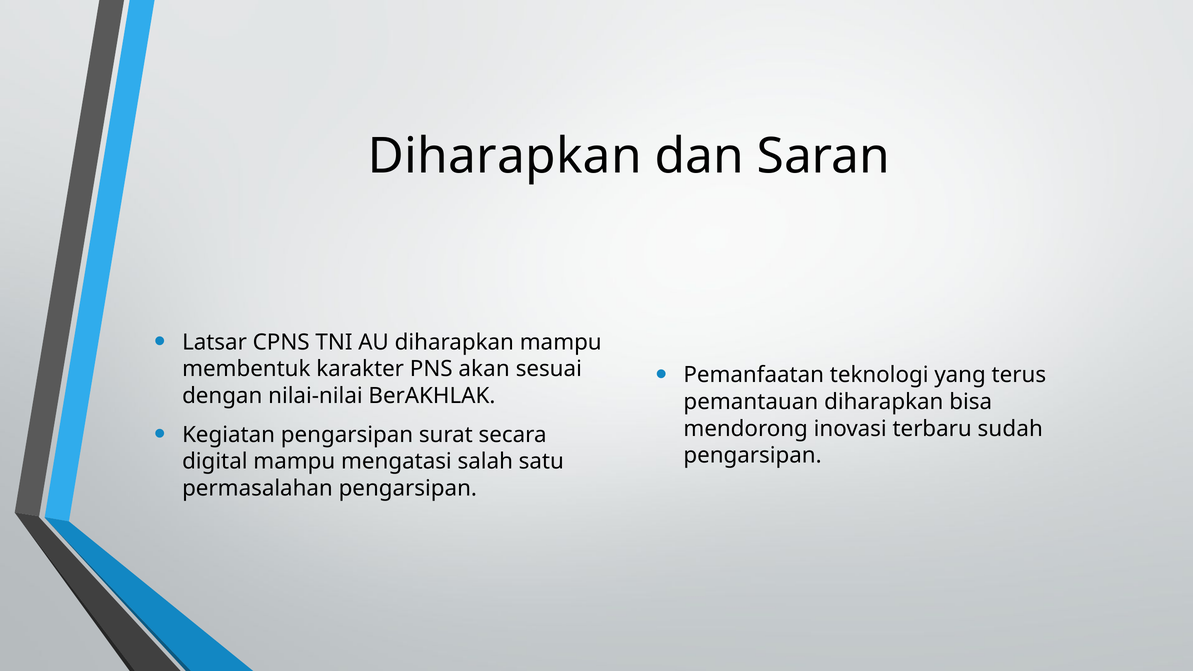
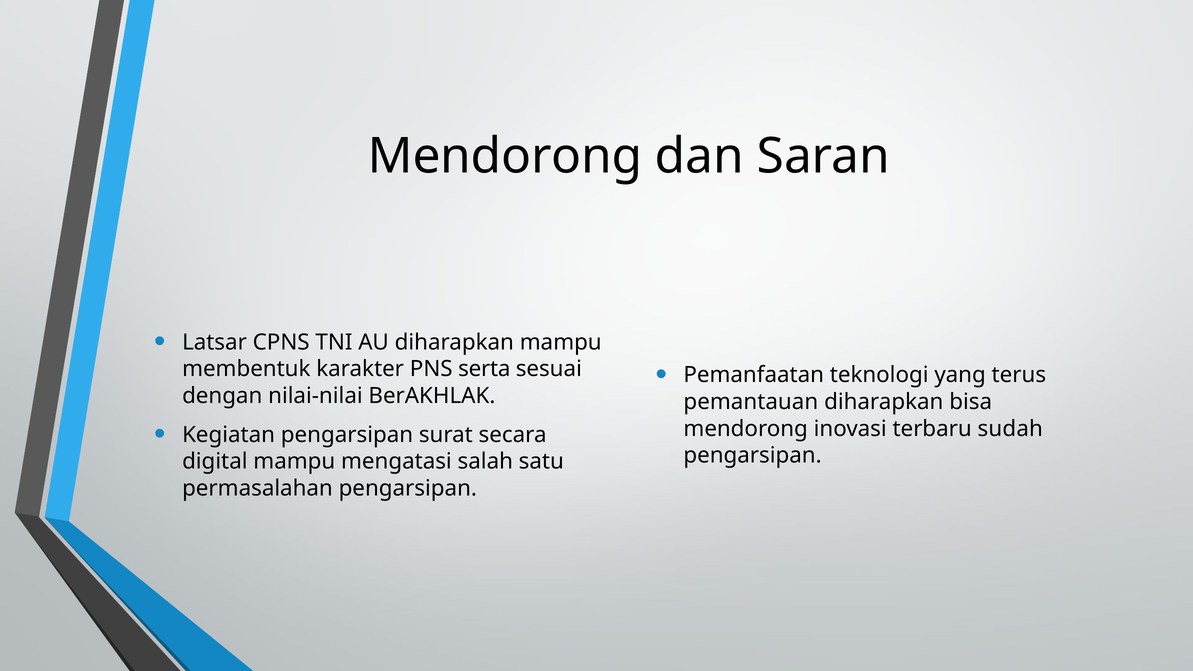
Diharapkan at (505, 156): Diharapkan -> Mendorong
akan: akan -> serta
